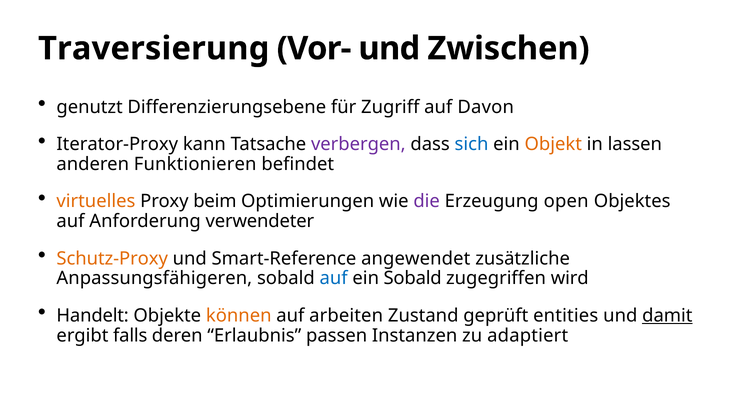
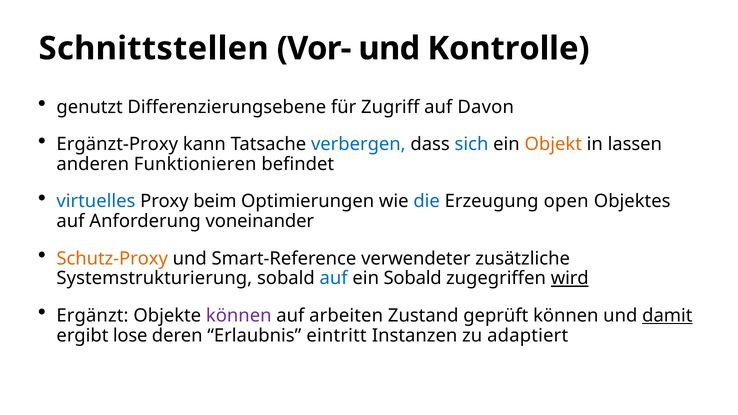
Traversierung: Traversierung -> Schnittstellen
Zwischen: Zwischen -> Kontrolle
Iterator-Proxy: Iterator-Proxy -> Ergänzt-Proxy
verbergen colour: purple -> blue
virtuelles colour: orange -> blue
die colour: purple -> blue
verwendeter: verwendeter -> voneinander
angewendet: angewendet -> verwendeter
Anpassungsfähigeren: Anpassungsfähigeren -> Systemstrukturierung
wird underline: none -> present
Handelt: Handelt -> Ergänzt
können at (239, 316) colour: orange -> purple
geprüft entities: entities -> können
falls: falls -> lose
passen: passen -> eintritt
